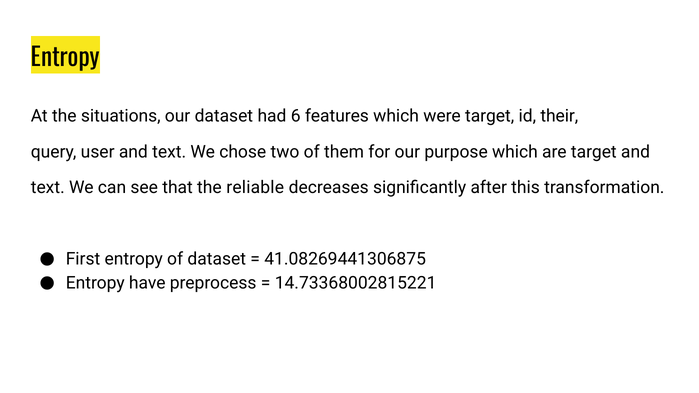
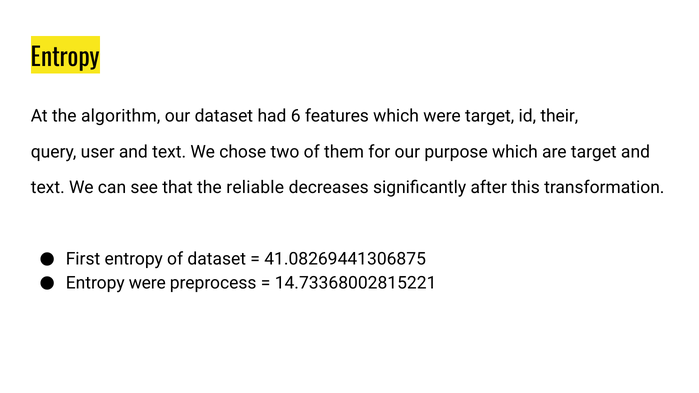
situations: situations -> algorithm
Entropy have: have -> were
